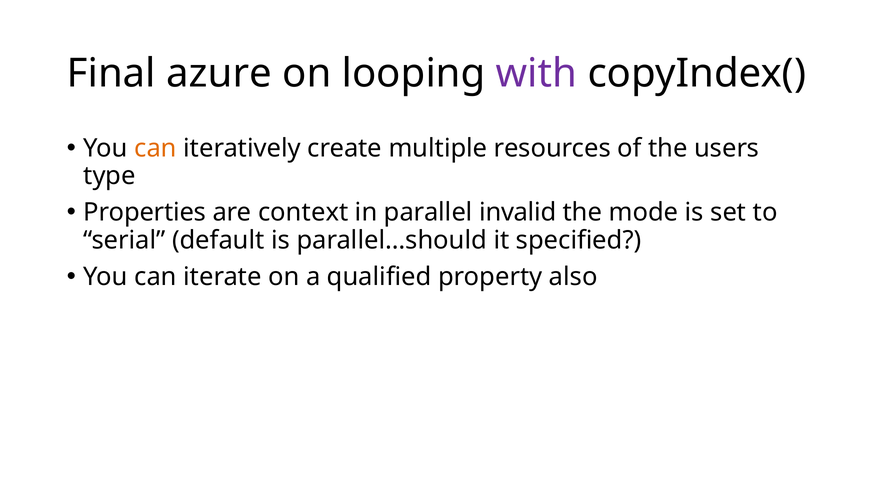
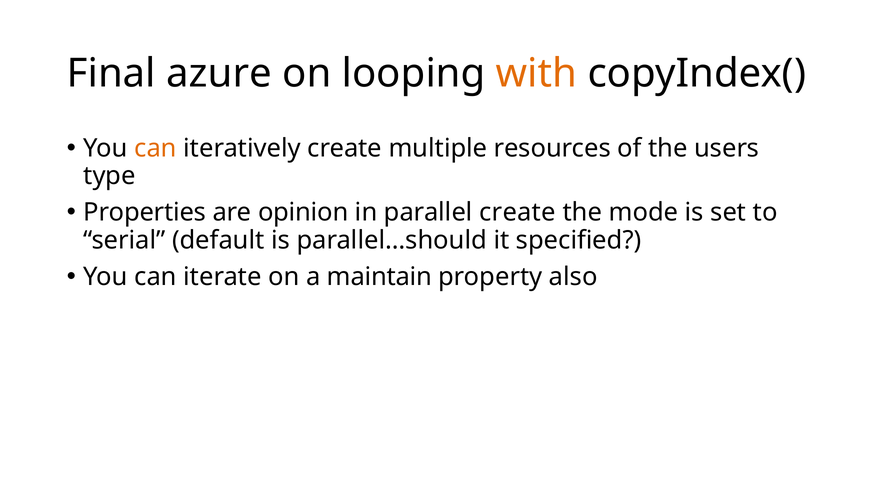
with colour: purple -> orange
context: context -> opinion
parallel invalid: invalid -> create
qualified: qualified -> maintain
